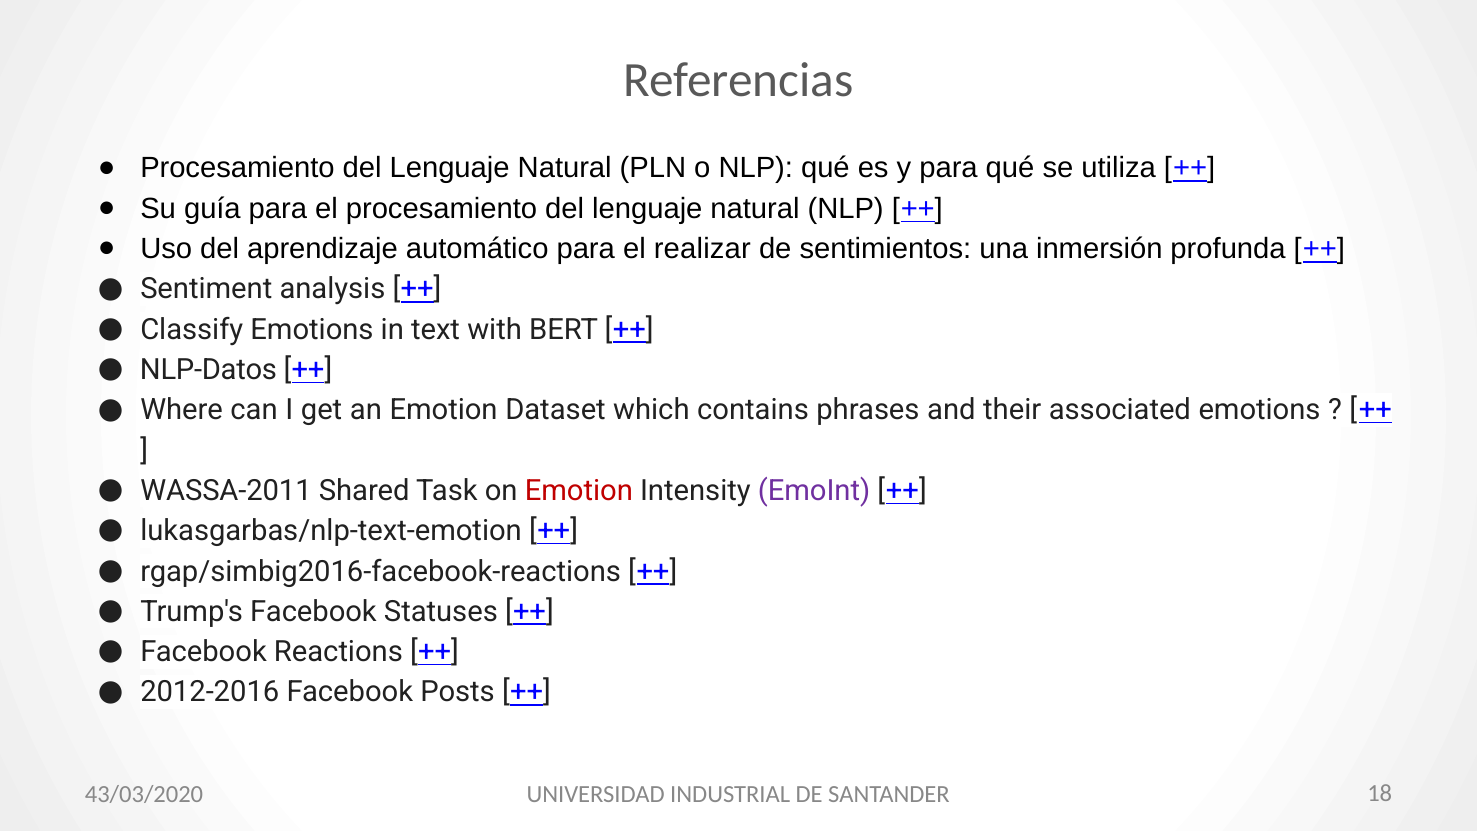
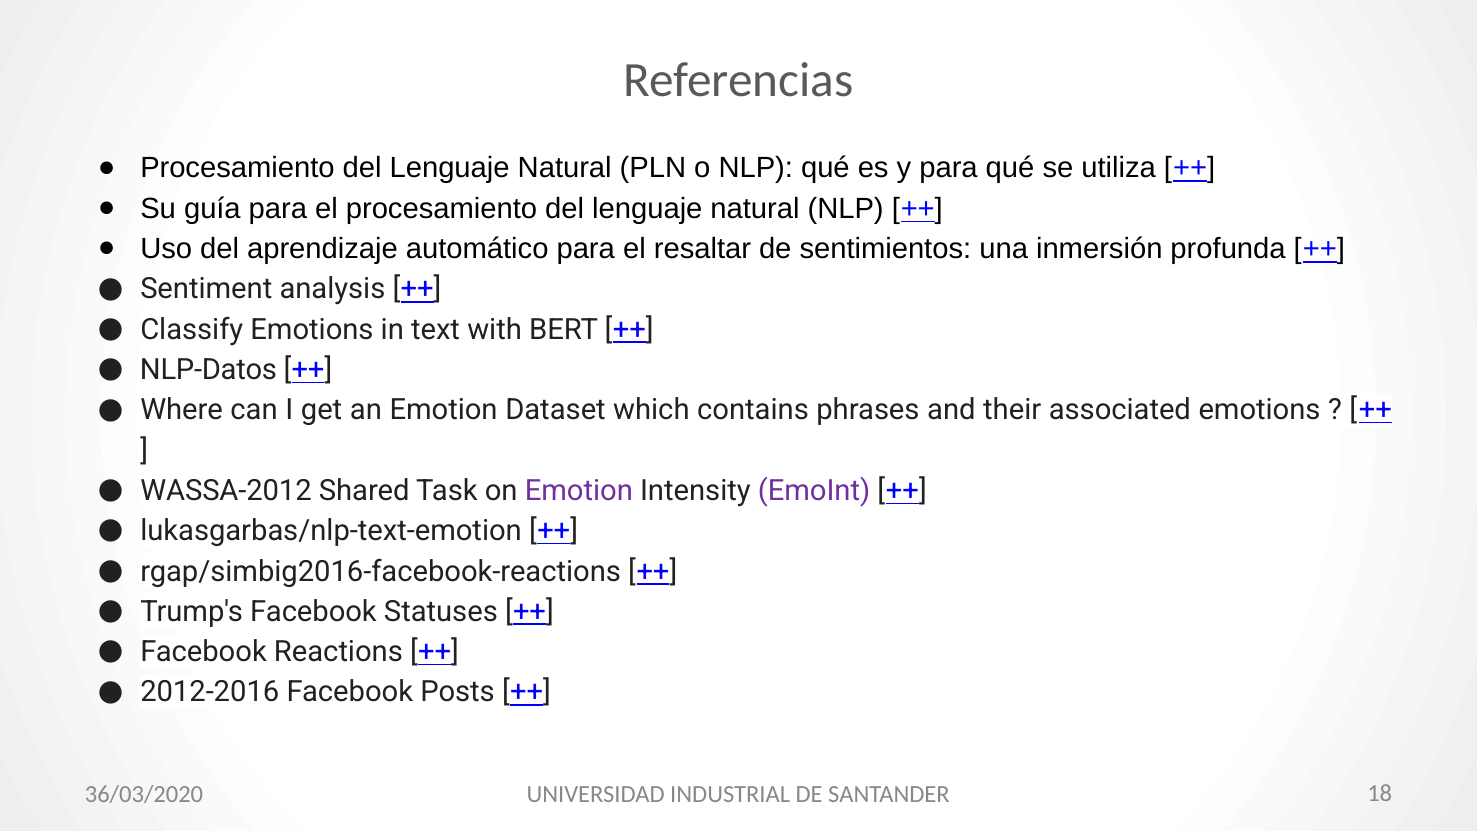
realizar: realizar -> resaltar
WASSA-2011: WASSA-2011 -> WASSA-2012
Emotion at (579, 491) colour: red -> purple
43/03/2020: 43/03/2020 -> 36/03/2020
